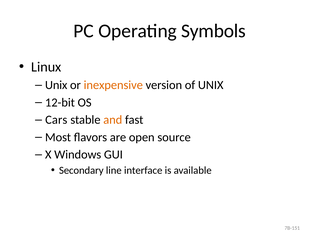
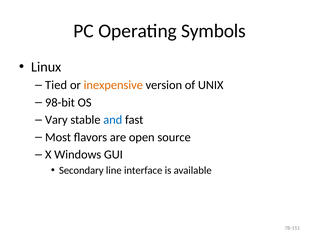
Unix at (56, 85): Unix -> Tied
12-bit: 12-bit -> 98-bit
Cars: Cars -> Vary
and colour: orange -> blue
